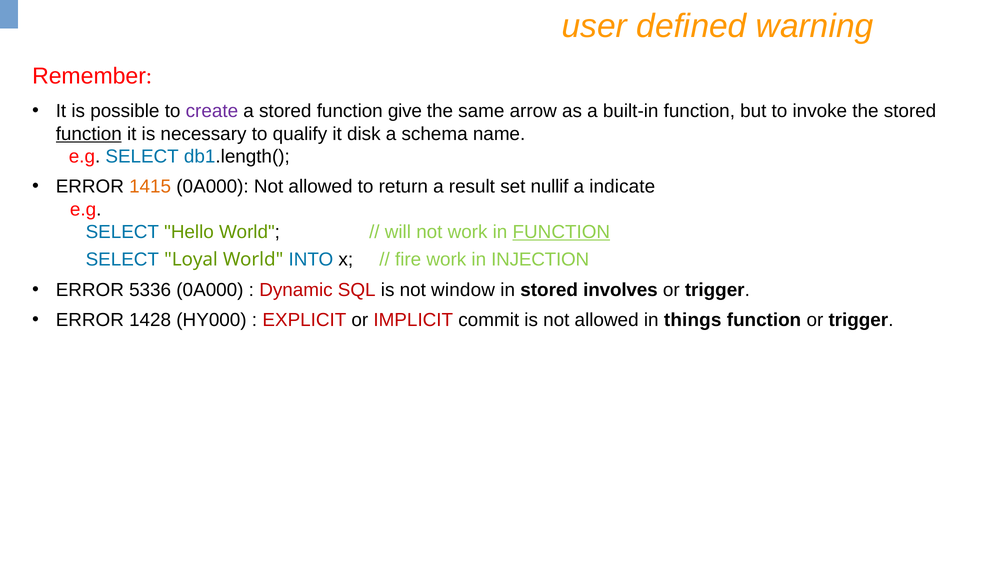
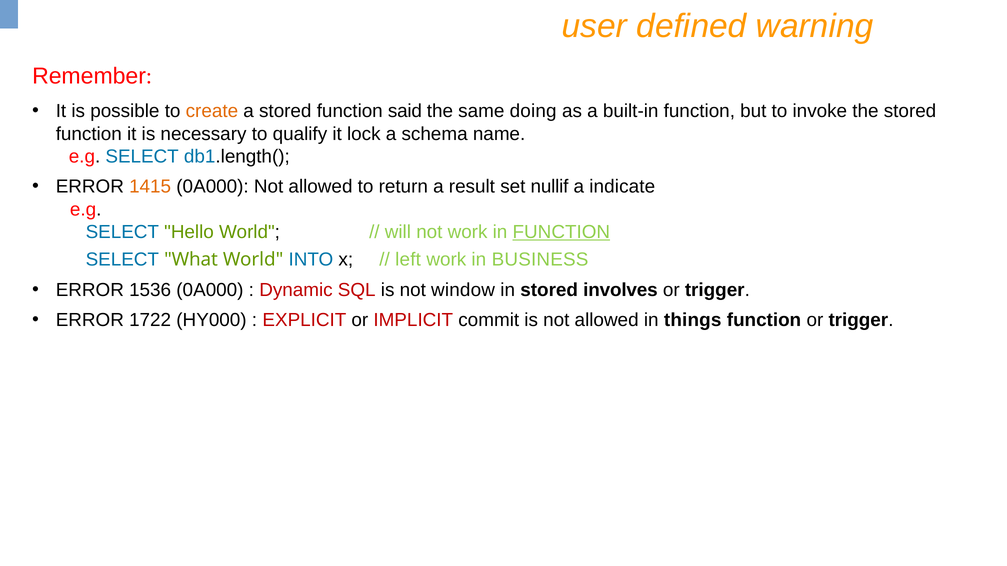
create colour: purple -> orange
give: give -> said
arrow: arrow -> doing
function at (89, 134) underline: present -> none
disk: disk -> lock
Loyal: Loyal -> What
fire: fire -> left
INJECTION: INJECTION -> BUSINESS
5336: 5336 -> 1536
1428: 1428 -> 1722
